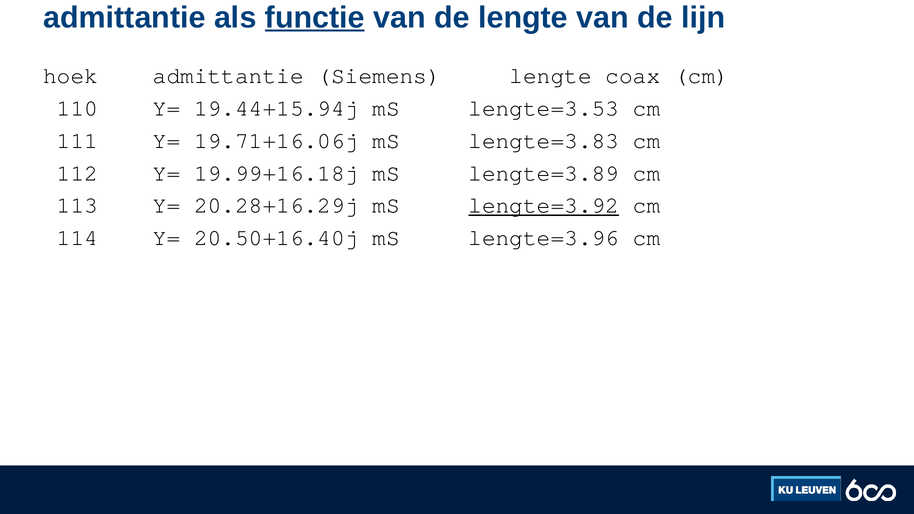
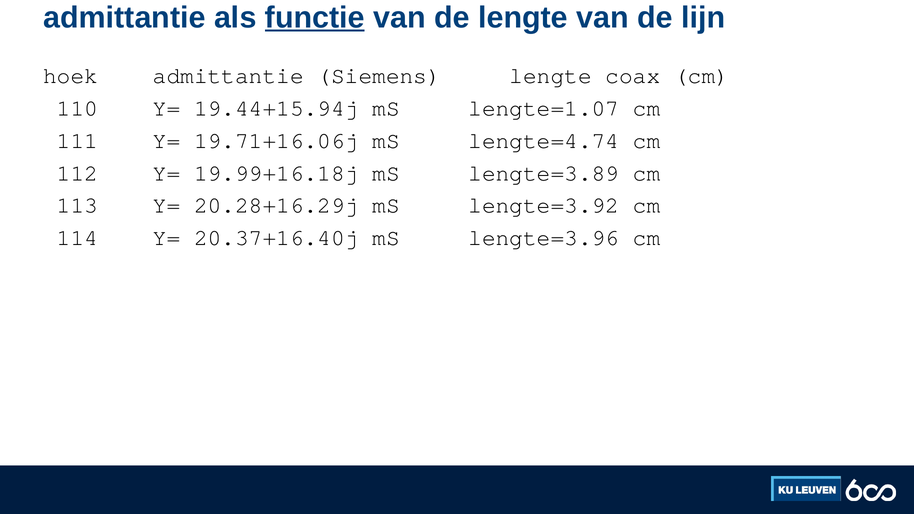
lengte=3.53: lengte=3.53 -> lengte=1.07
lengte=3.83: lengte=3.83 -> lengte=4.74
lengte=3.92 underline: present -> none
20.50+16.40j: 20.50+16.40j -> 20.37+16.40j
